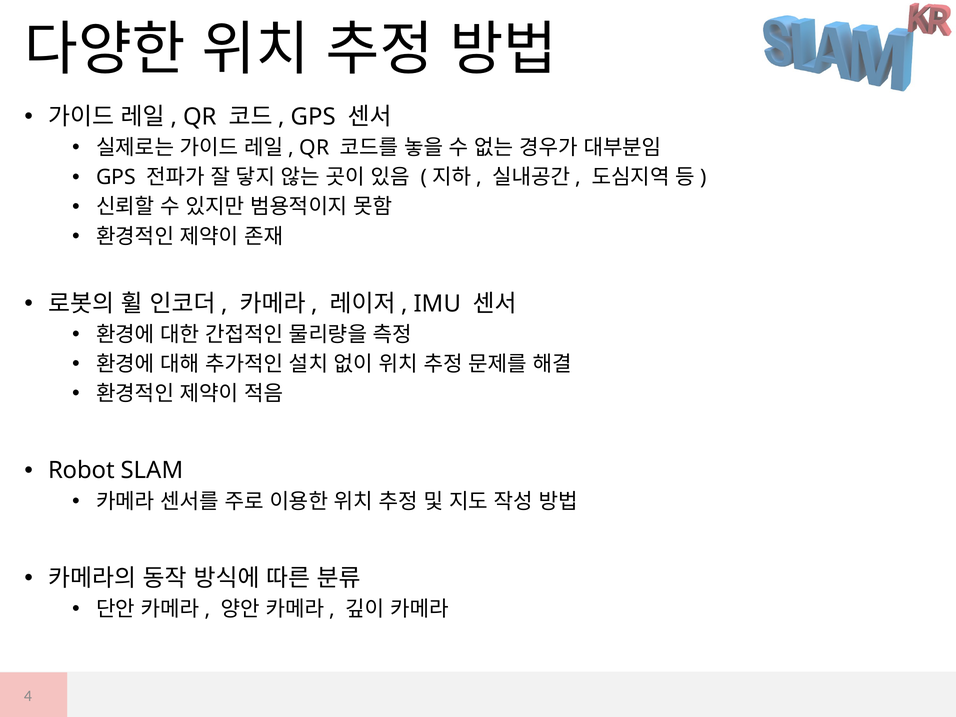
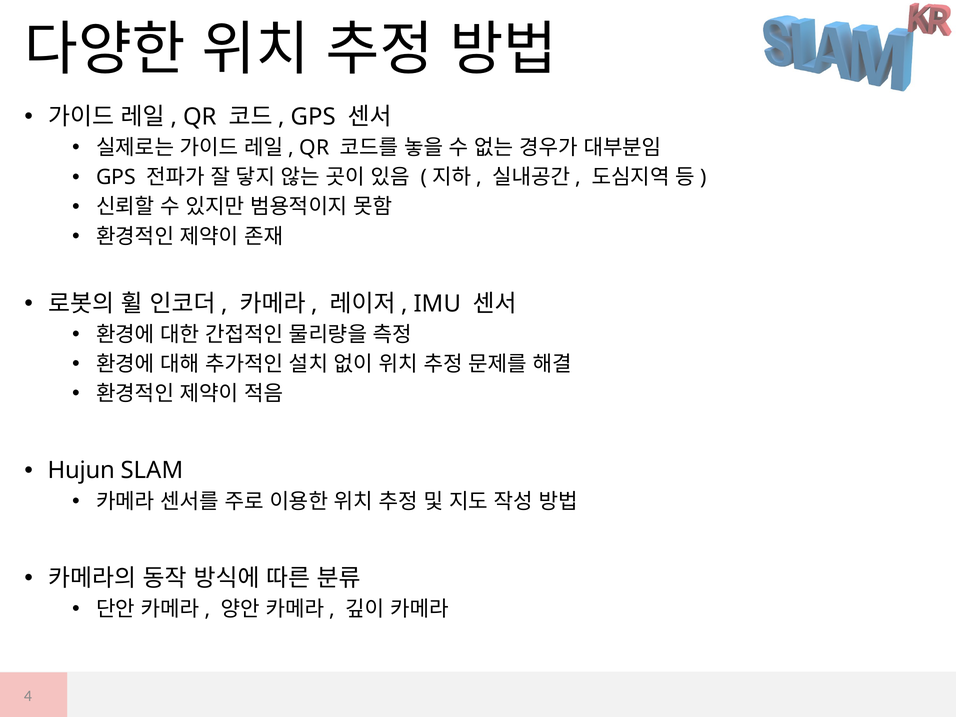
Robot: Robot -> Hujun
